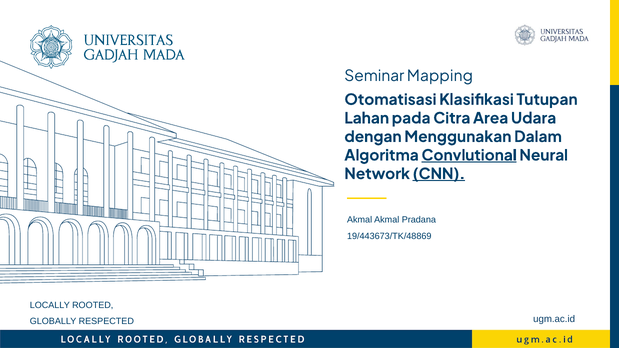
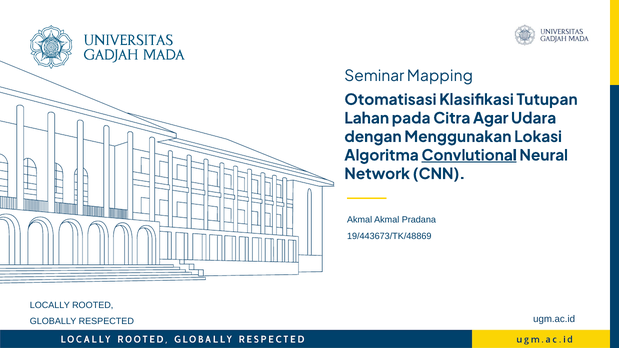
Area: Area -> Agar
Dalam: Dalam -> Lokasi
CNN underline: present -> none
